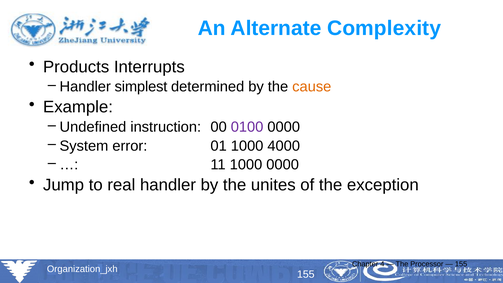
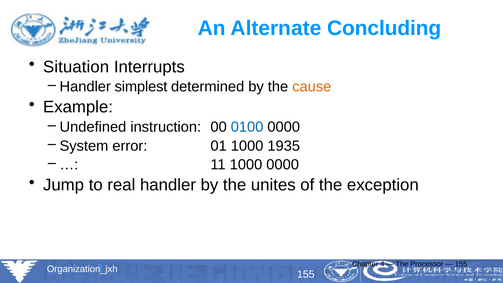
Complexity: Complexity -> Concluding
Products: Products -> Situation
0100 colour: purple -> blue
4000: 4000 -> 1935
